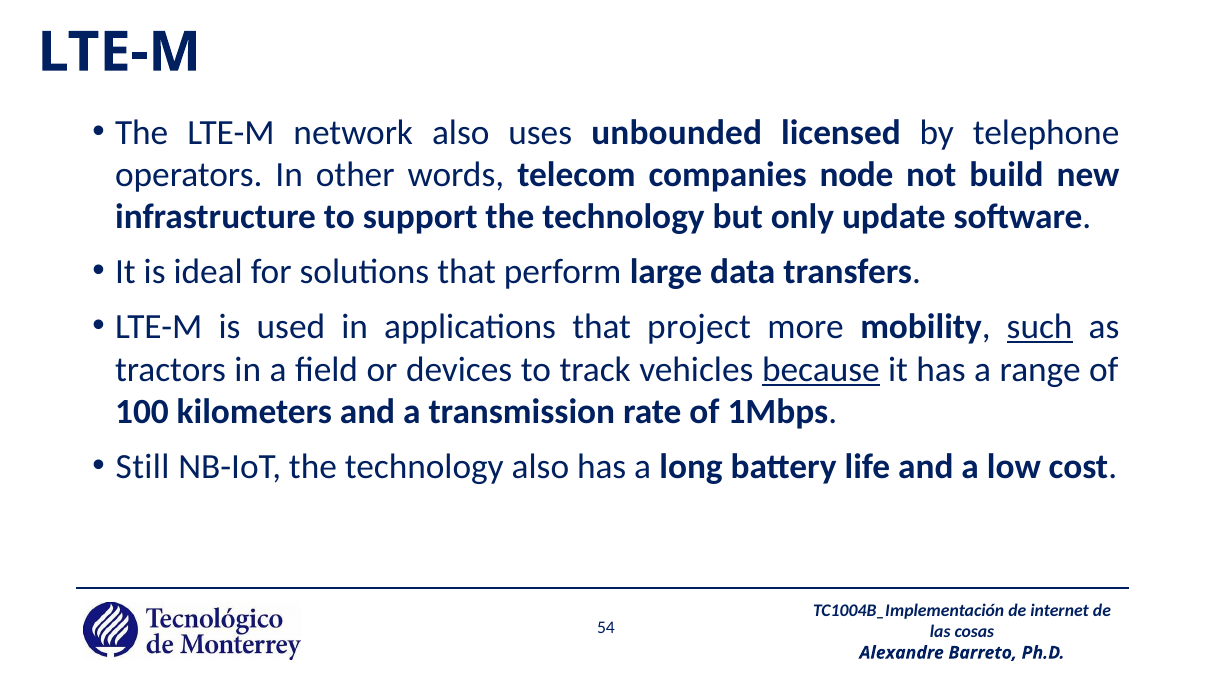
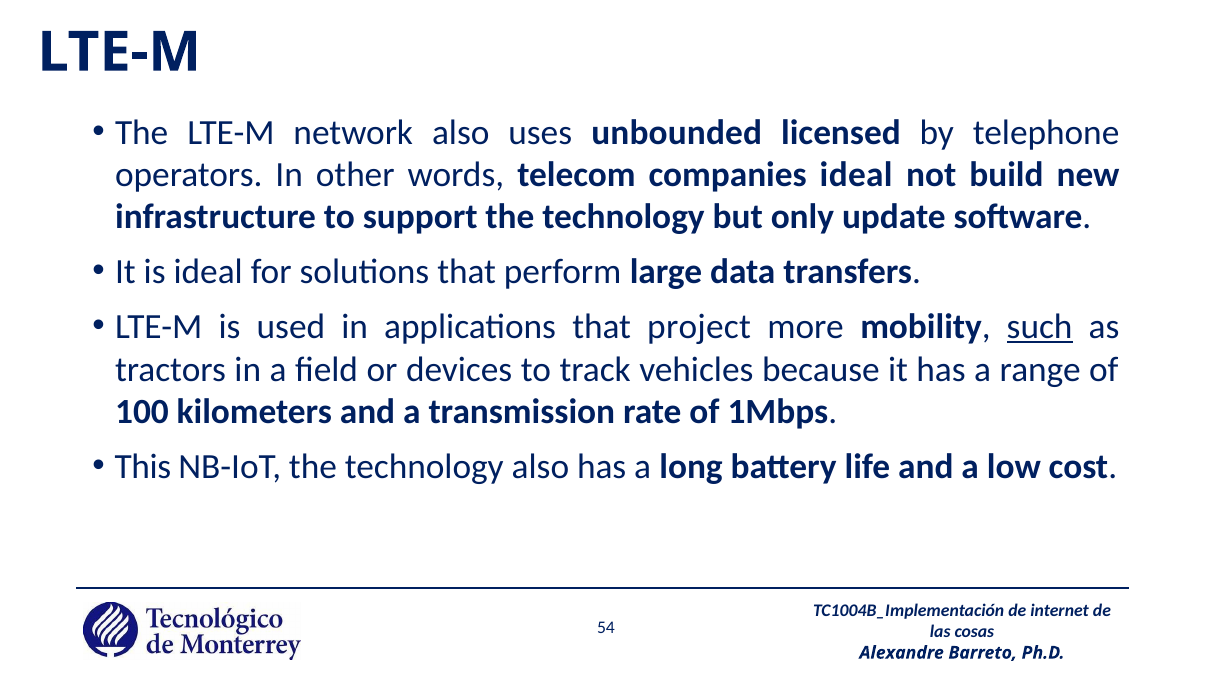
companies node: node -> ideal
because underline: present -> none
Still: Still -> This
